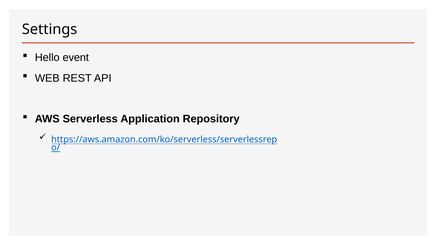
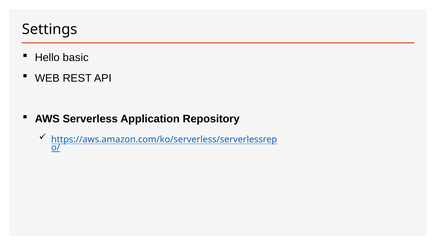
event: event -> basic
